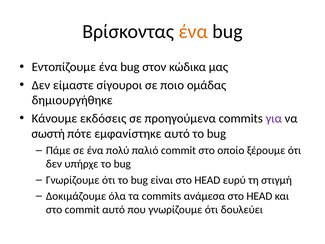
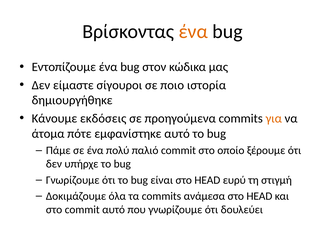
ομάδας: ομάδας -> ιστορία
για colour: purple -> orange
σωστή: σωστή -> άτομα
